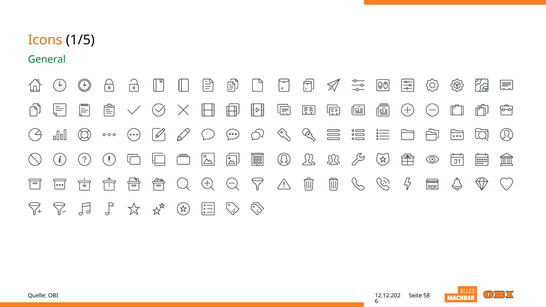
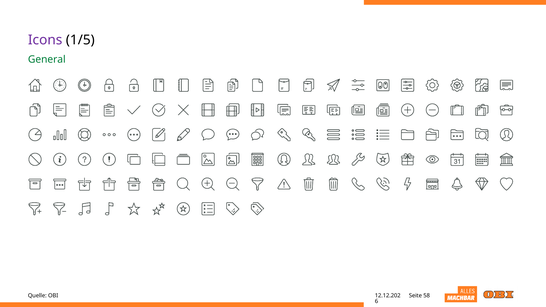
Icons colour: orange -> purple
